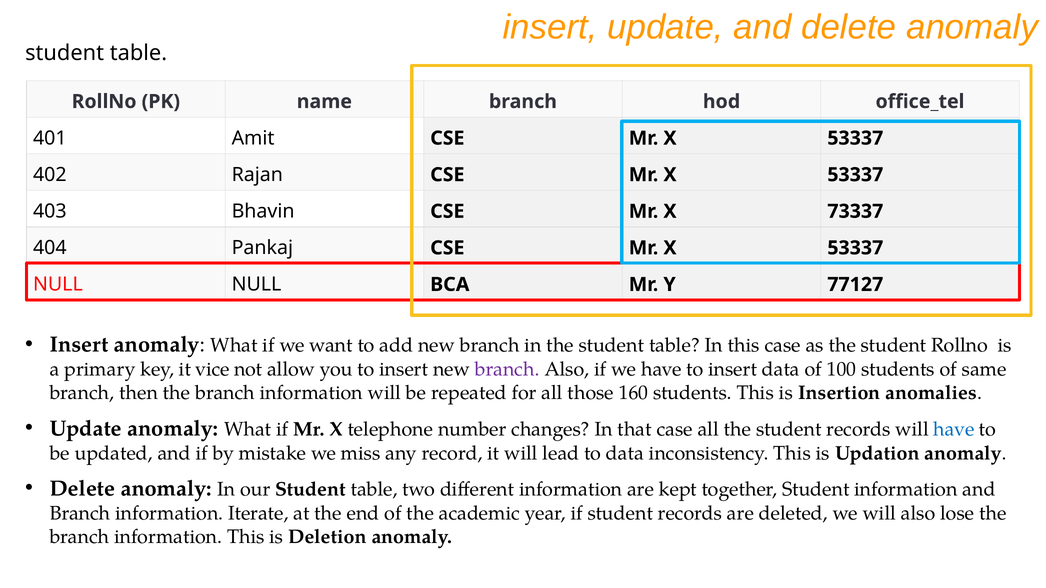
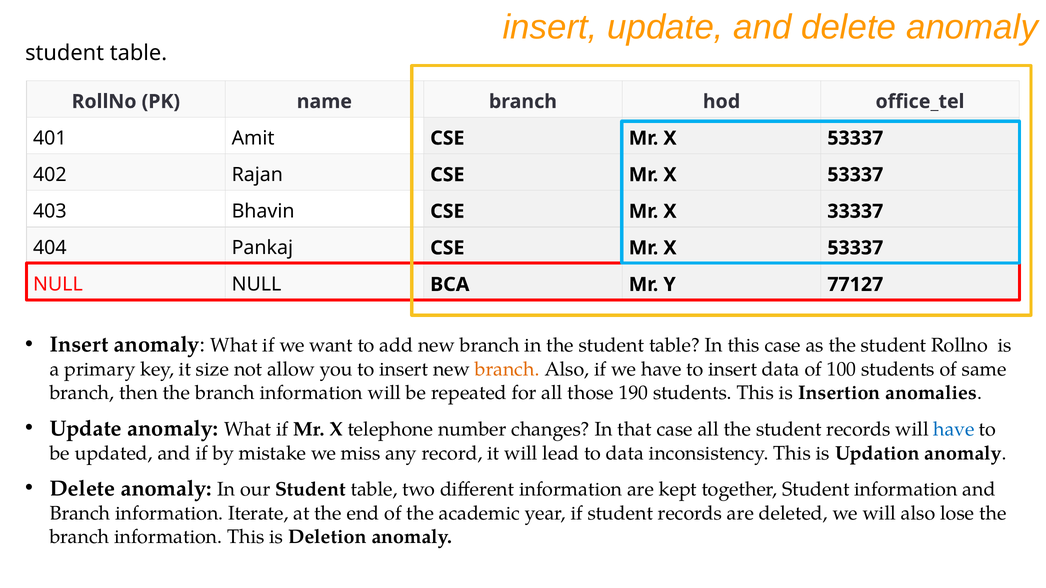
73337: 73337 -> 33337
vice: vice -> size
branch at (507, 370) colour: purple -> orange
160: 160 -> 190
